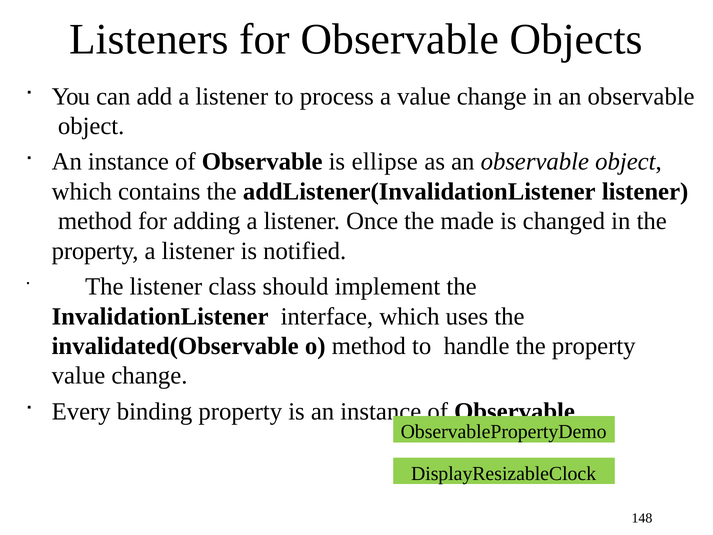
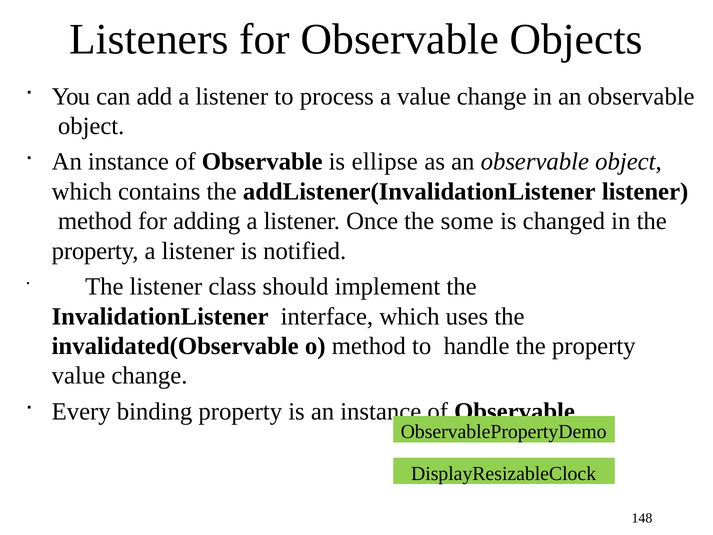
made: made -> some
